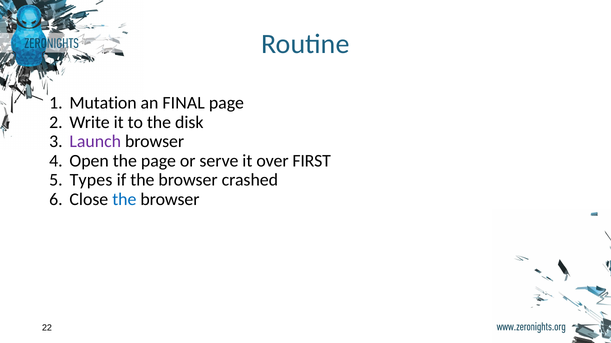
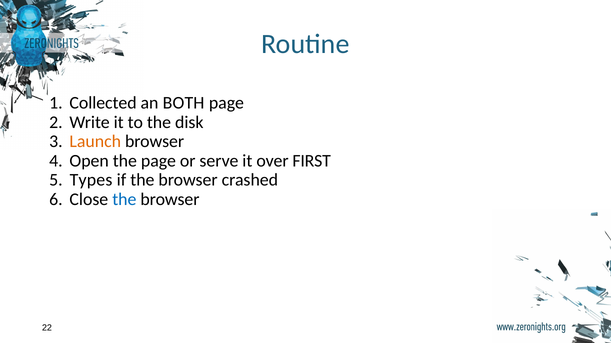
Mutation: Mutation -> Collected
FINAL: FINAL -> BOTH
Launch colour: purple -> orange
